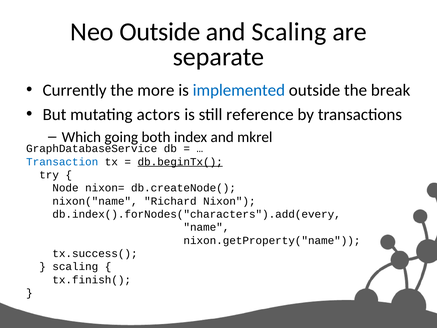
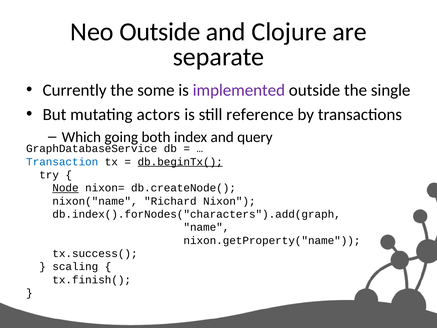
and Scaling: Scaling -> Clojure
more: more -> some
implemented colour: blue -> purple
break: break -> single
mkrel: mkrel -> query
Node underline: none -> present
db.index().forNodes("characters").add(every: db.index().forNodes("characters").add(every -> db.index().forNodes("characters").add(graph
